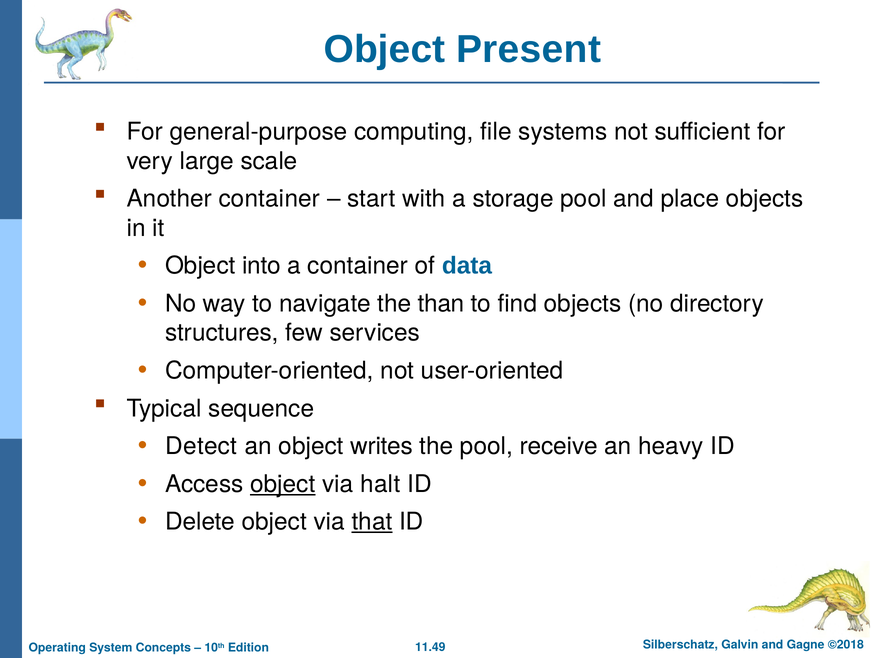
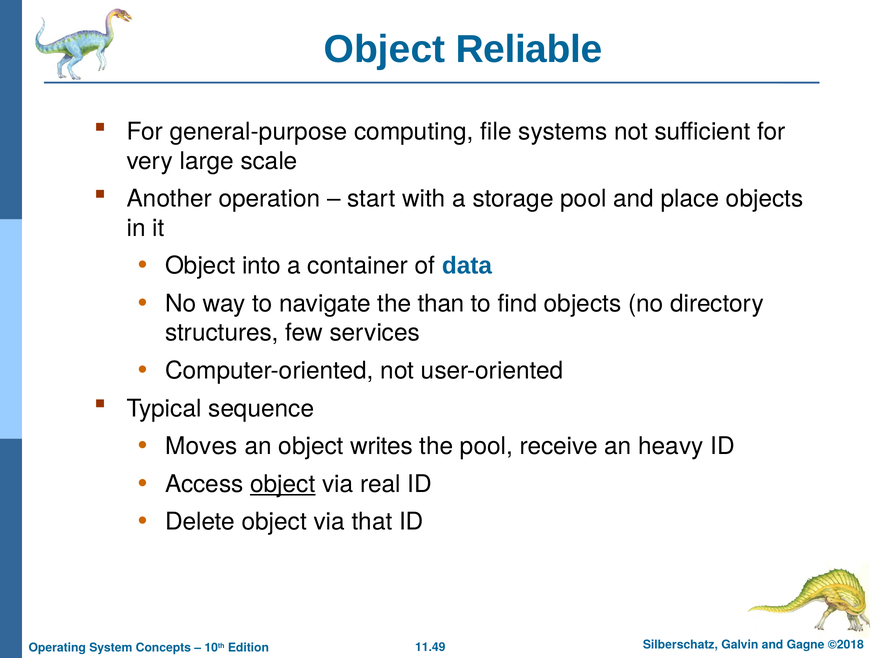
Present: Present -> Reliable
Another container: container -> operation
Detect: Detect -> Moves
halt: halt -> real
that underline: present -> none
